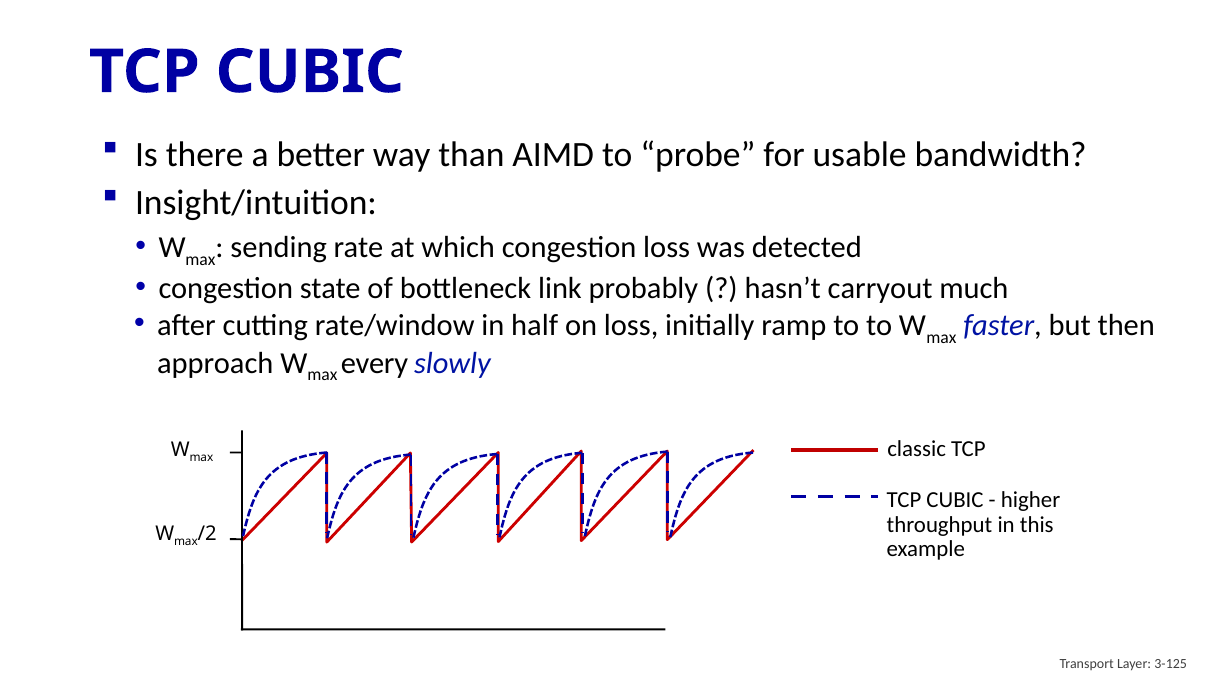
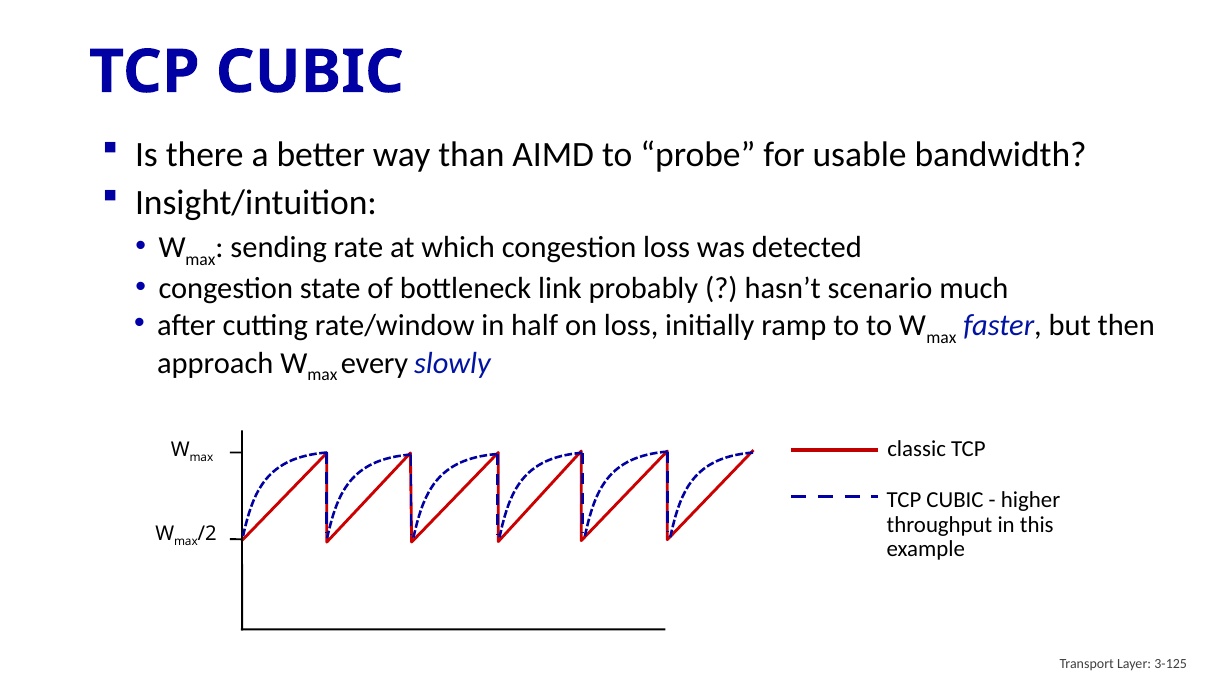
carryout: carryout -> scenario
